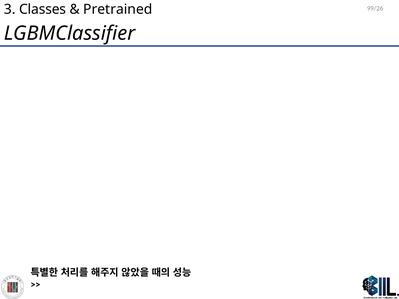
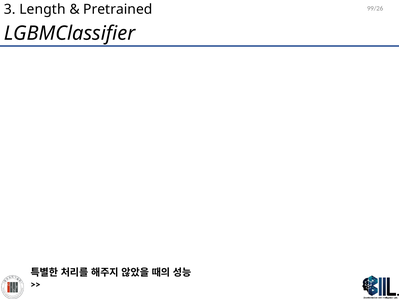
Classes: Classes -> Length
